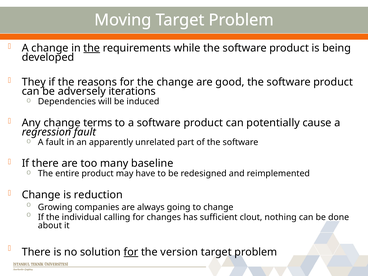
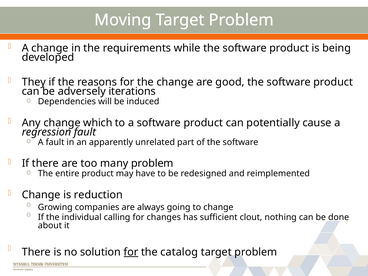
the at (92, 48) underline: present -> none
terms: terms -> which
many baseline: baseline -> problem
version: version -> catalog
